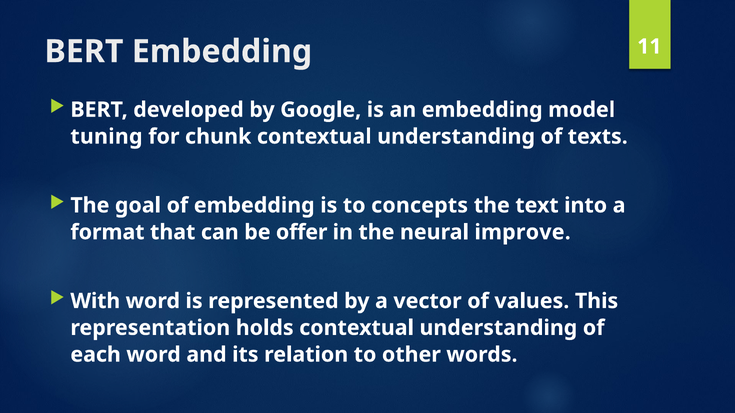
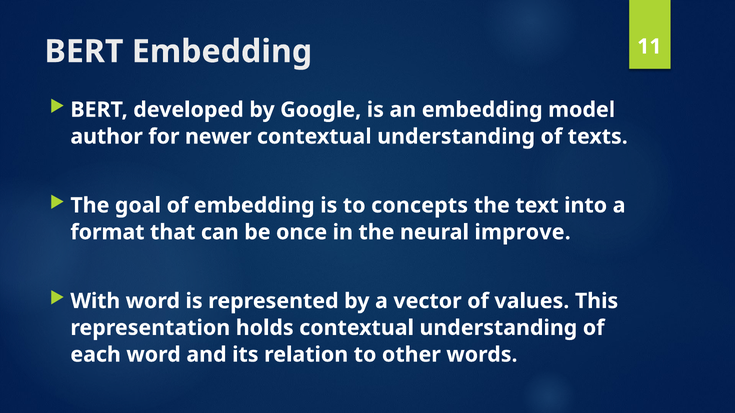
tuning: tuning -> author
chunk: chunk -> newer
offer: offer -> once
